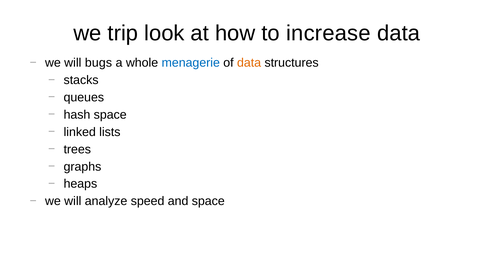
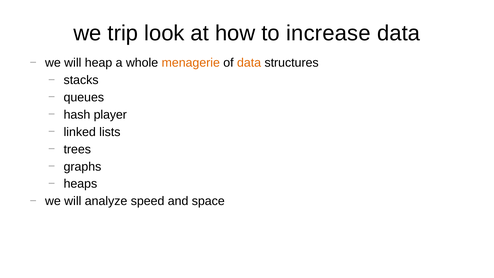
bugs: bugs -> heap
menagerie colour: blue -> orange
hash space: space -> player
